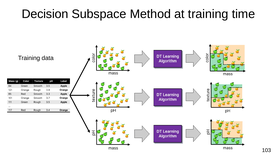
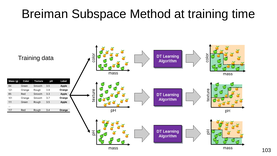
Decision: Decision -> Breiman
